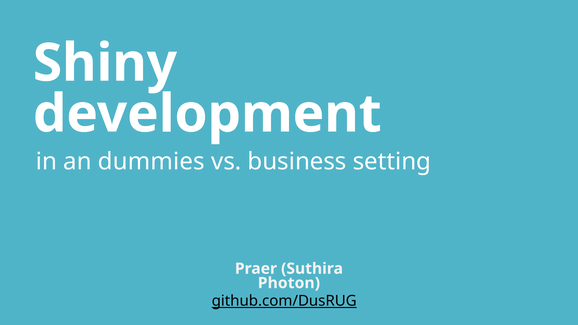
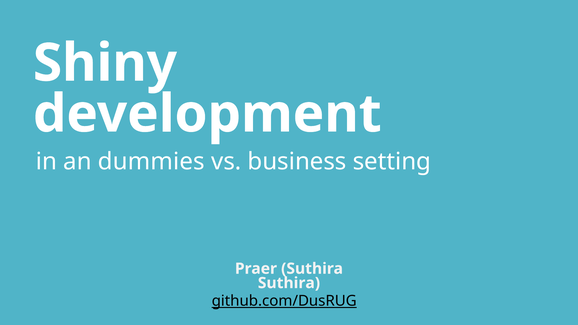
Photon at (289, 283): Photon -> Suthira
